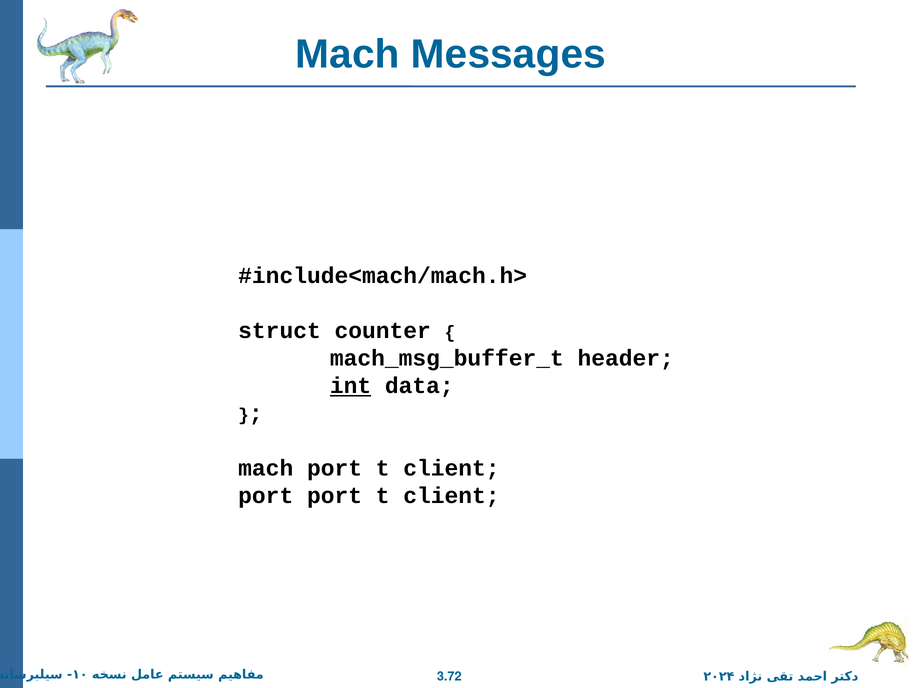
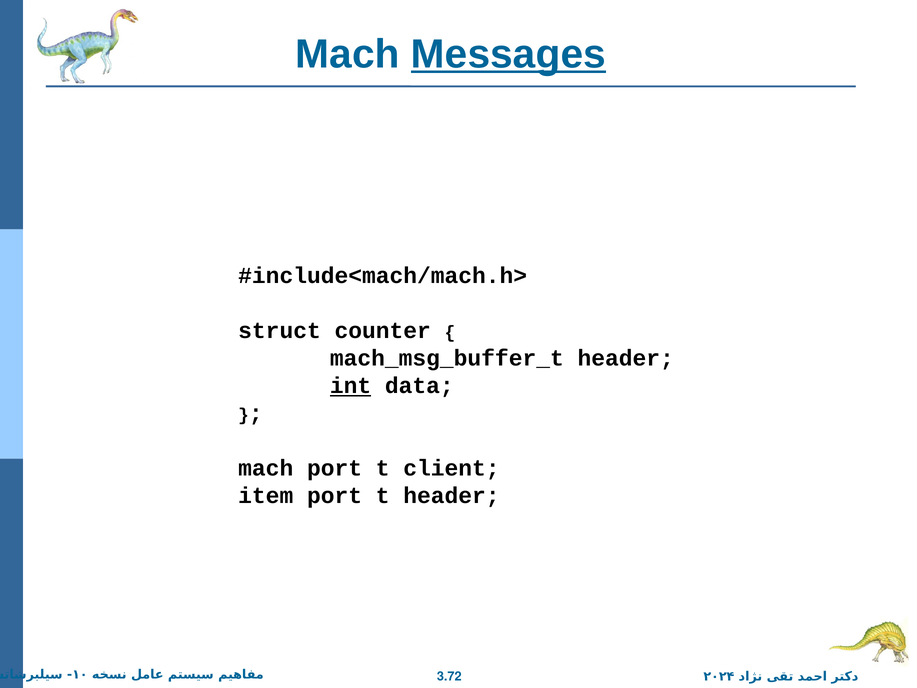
Messages underline: none -> present
port at (266, 496): port -> item
client at (451, 496): client -> header
